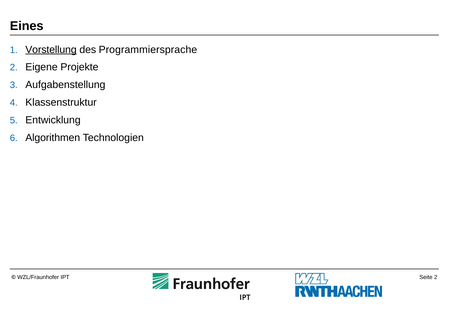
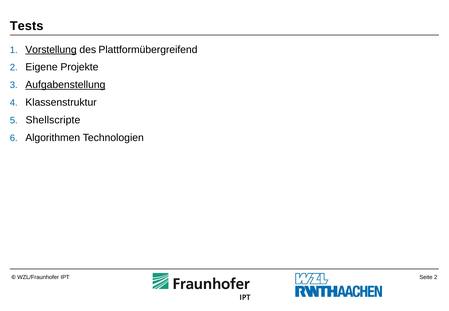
Eines: Eines -> Tests
Programmiersprache: Programmiersprache -> Plattformübergreifend
Aufgabenstellung underline: none -> present
Entwicklung: Entwicklung -> Shellscripte
